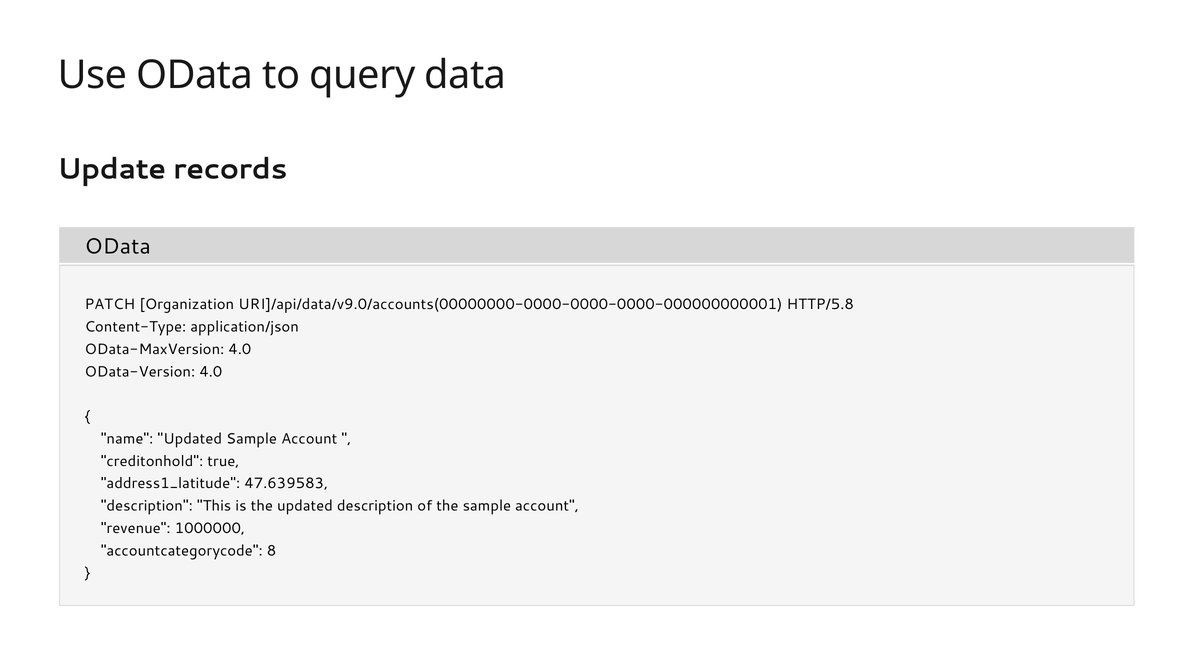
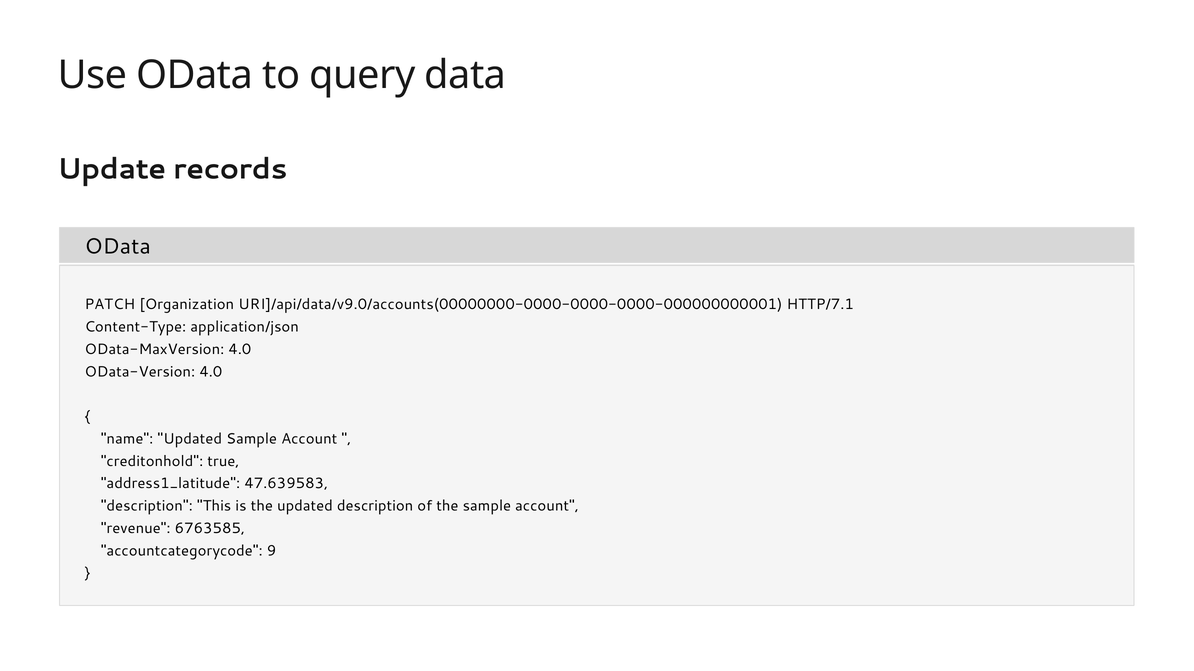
HTTP/5.8: HTTP/5.8 -> HTTP/7.1
1000000: 1000000 -> 6763585
8: 8 -> 9
